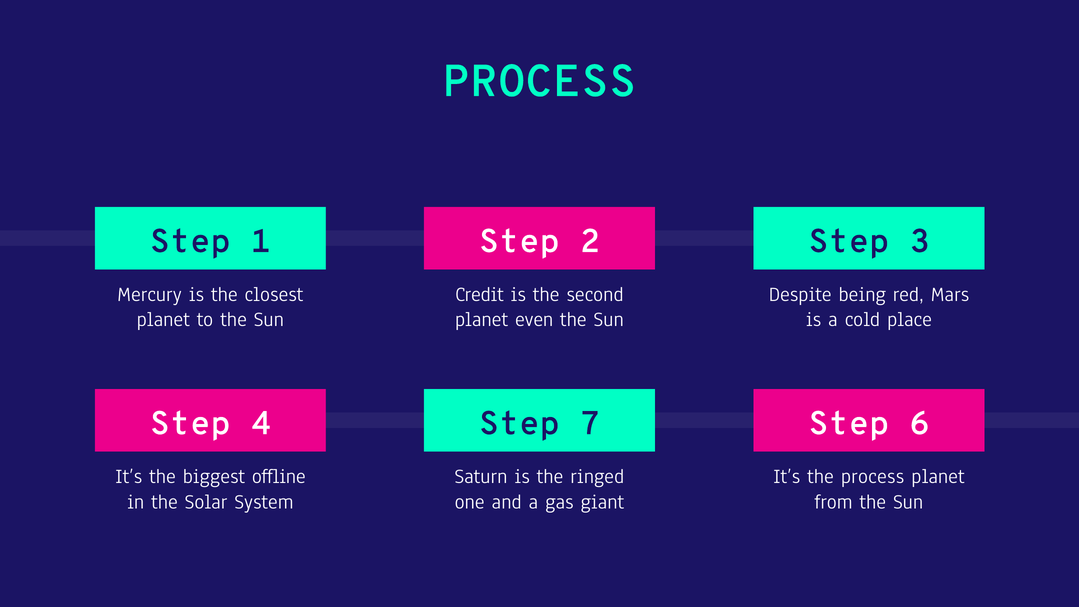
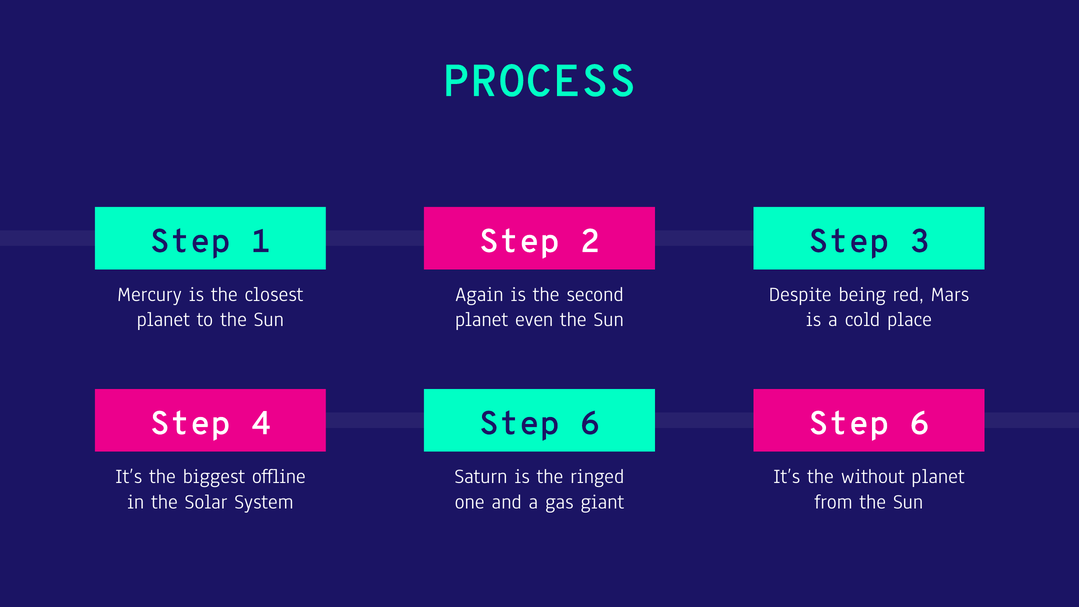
Credit: Credit -> Again
7 at (590, 423): 7 -> 6
the process: process -> without
